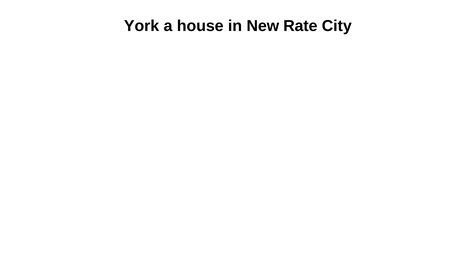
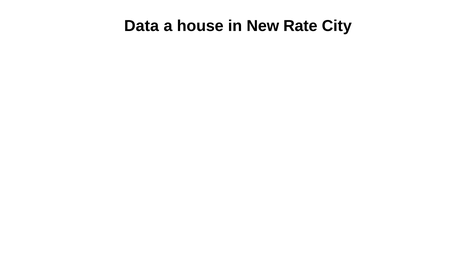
York: York -> Data
